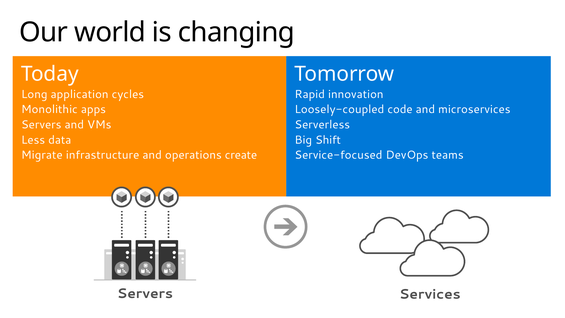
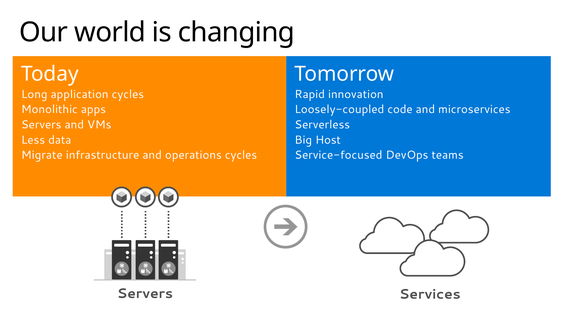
Shift: Shift -> Host
operations create: create -> cycles
